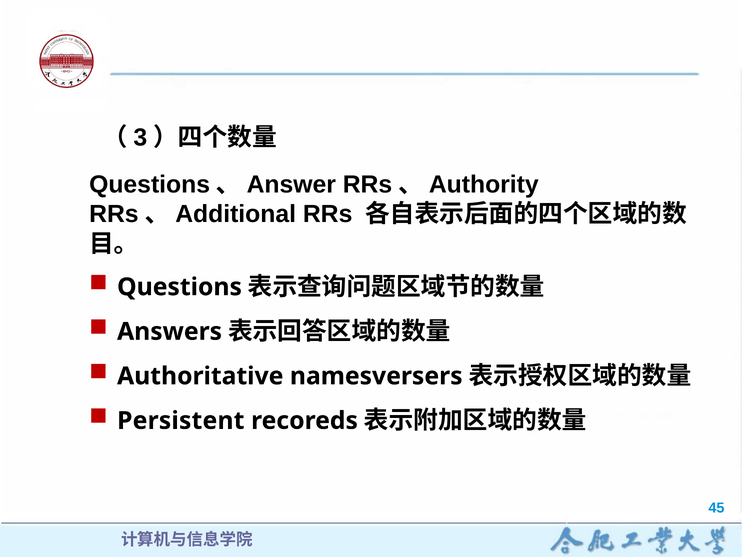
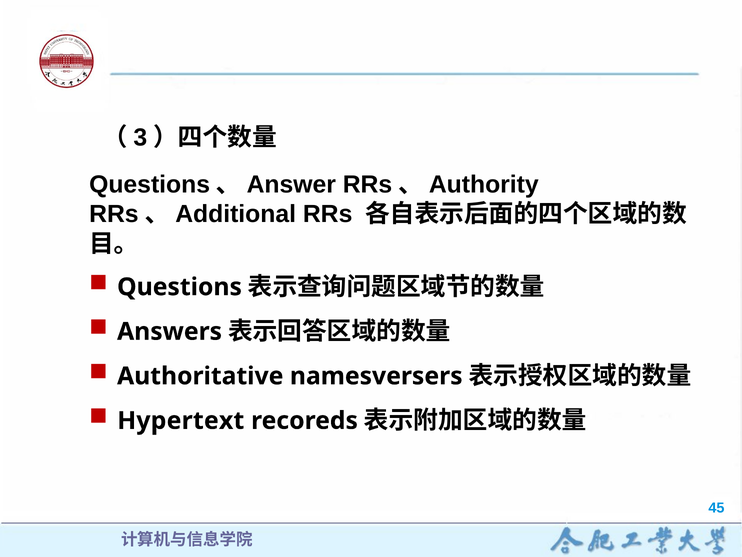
Persistent: Persistent -> Hypertext
